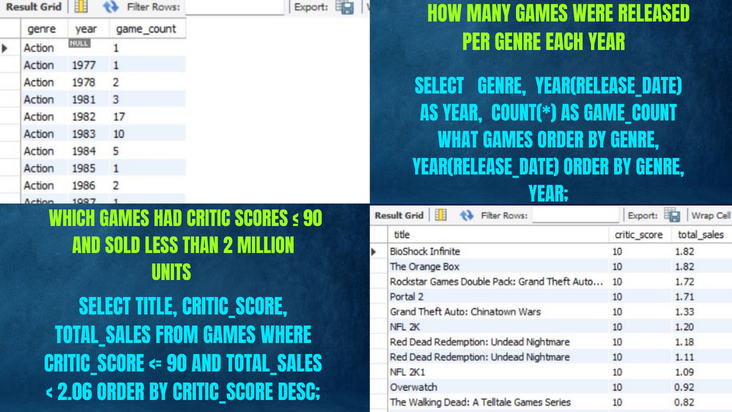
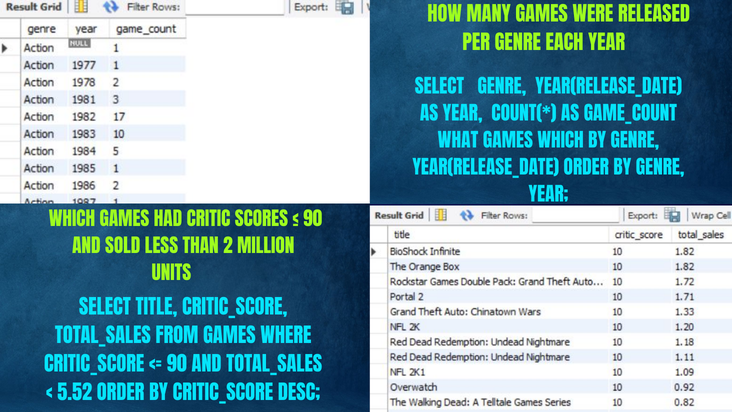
GAMES ORDER: ORDER -> WHICH
2.06: 2.06 -> 5.52
